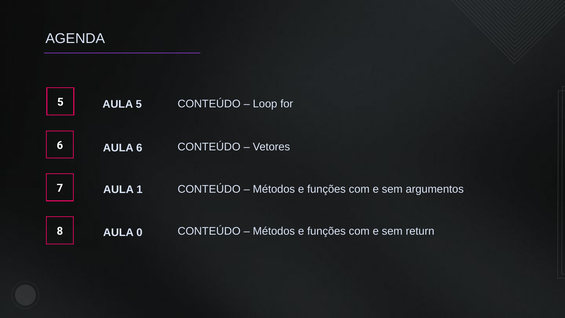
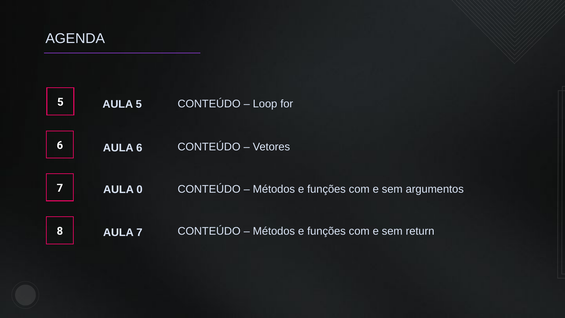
1: 1 -> 0
AULA 0: 0 -> 7
